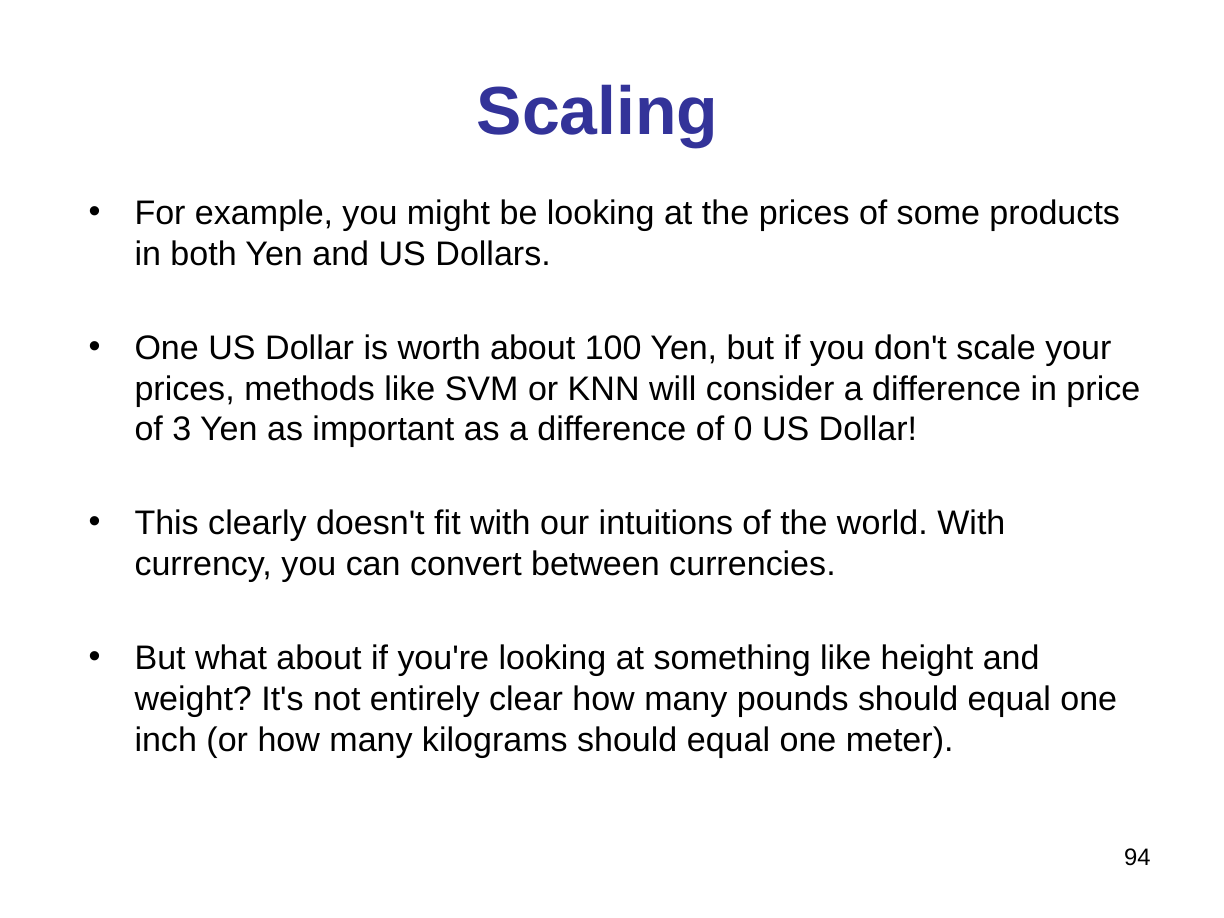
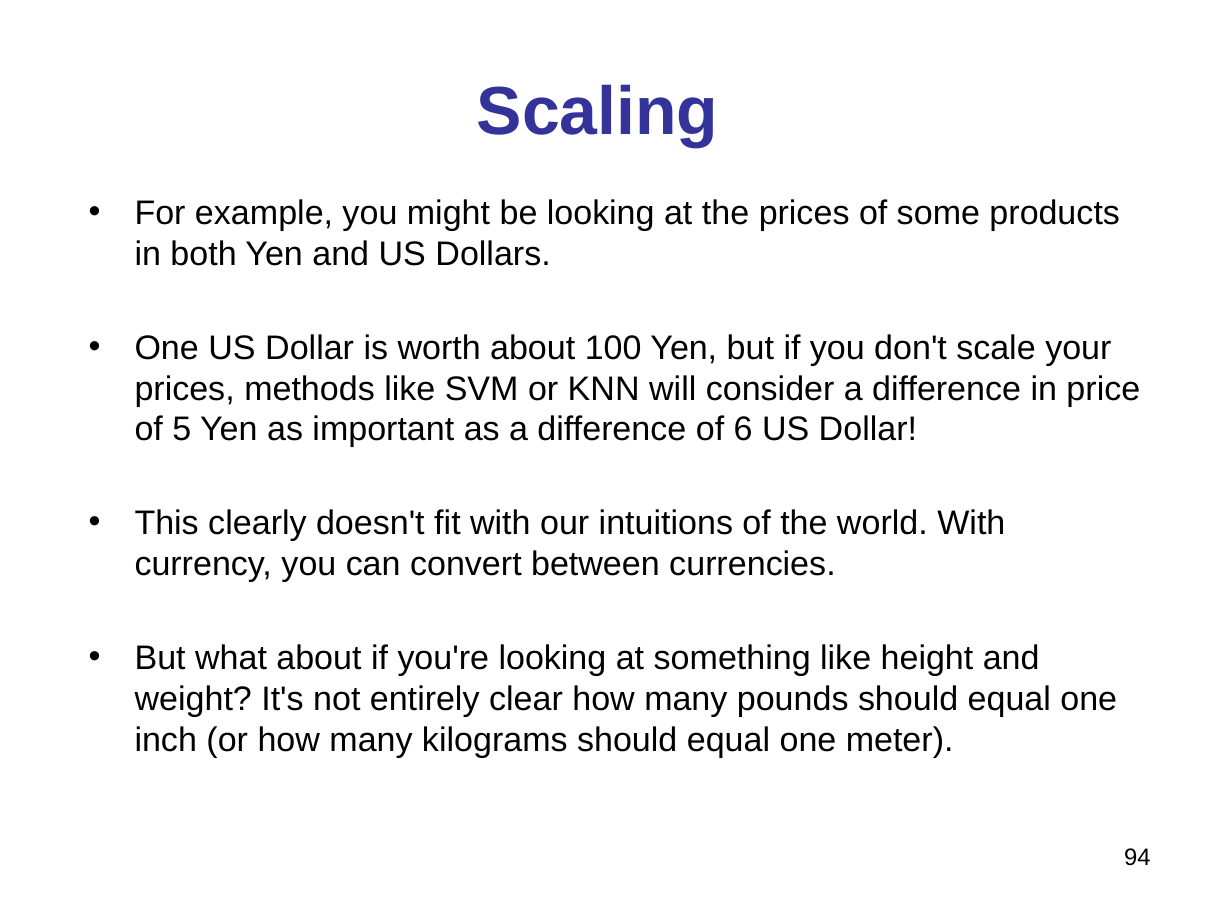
3: 3 -> 5
0: 0 -> 6
